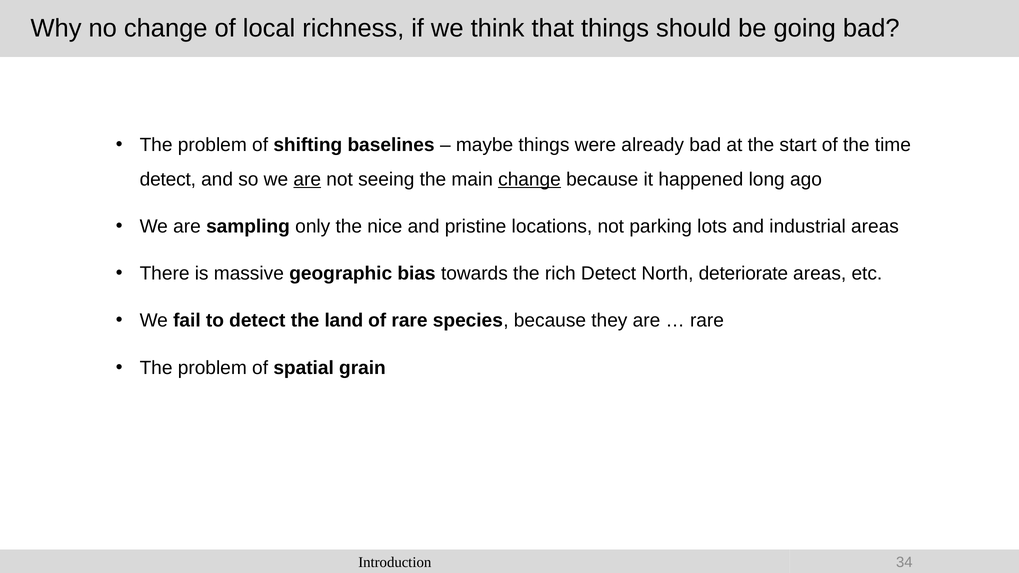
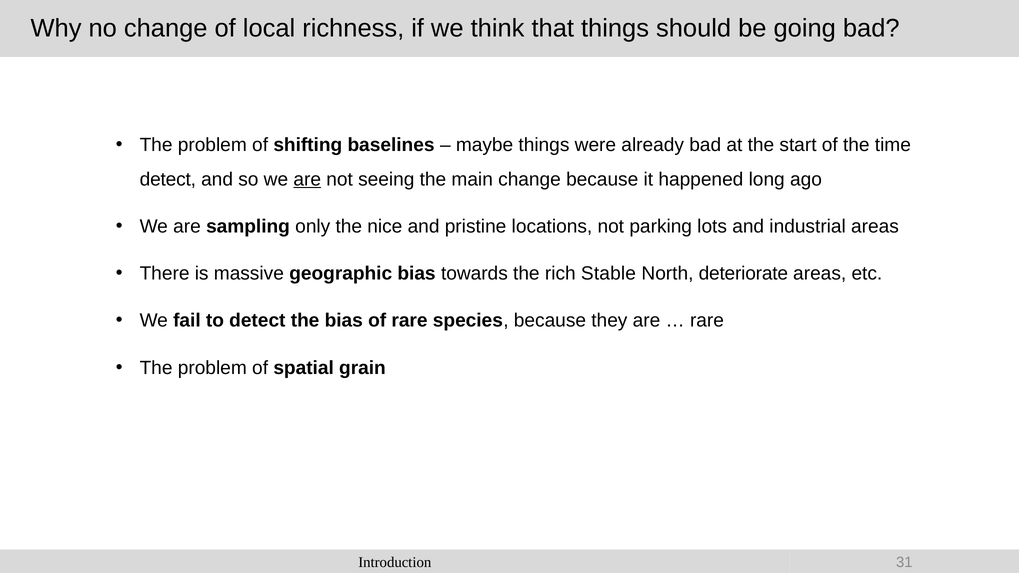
change at (530, 179) underline: present -> none
rich Detect: Detect -> Stable
the land: land -> bias
34: 34 -> 31
